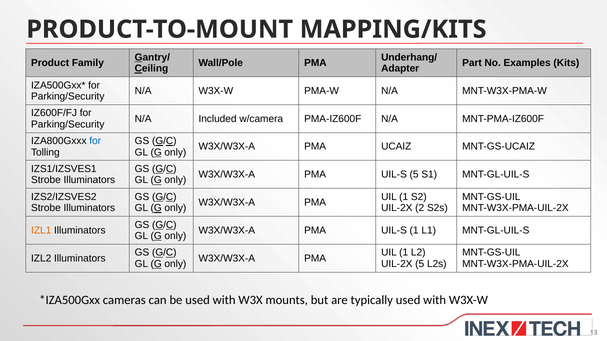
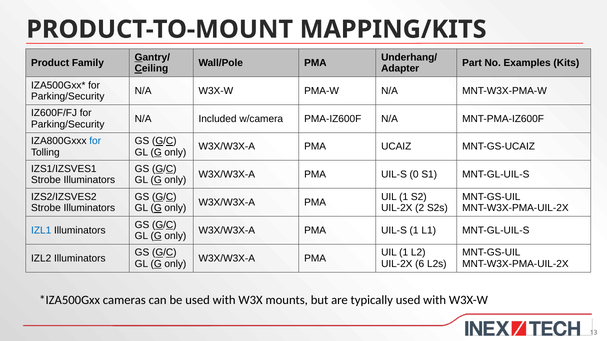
UIL-S 5: 5 -> 0
IZL1 colour: orange -> blue
UIL-2X 5: 5 -> 6
